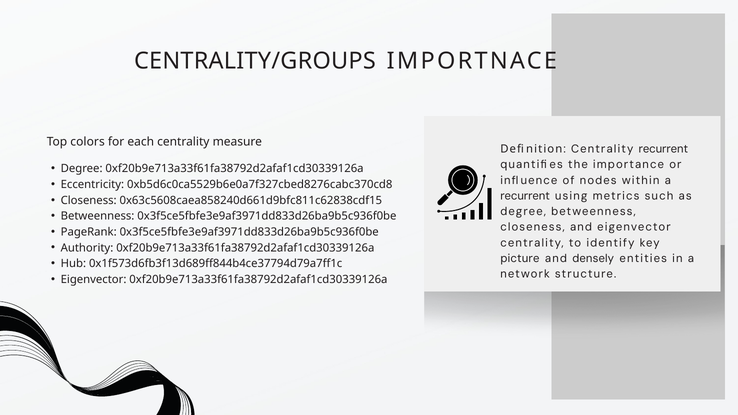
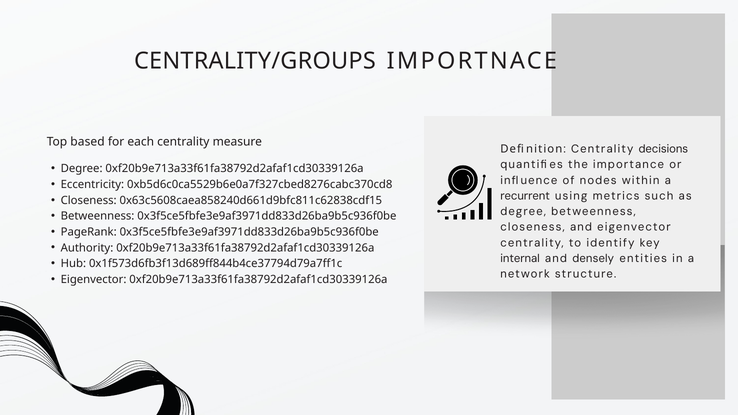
colors: colors -> based
Centrality recurrent: recurrent -> decisions
picture: picture -> internal
